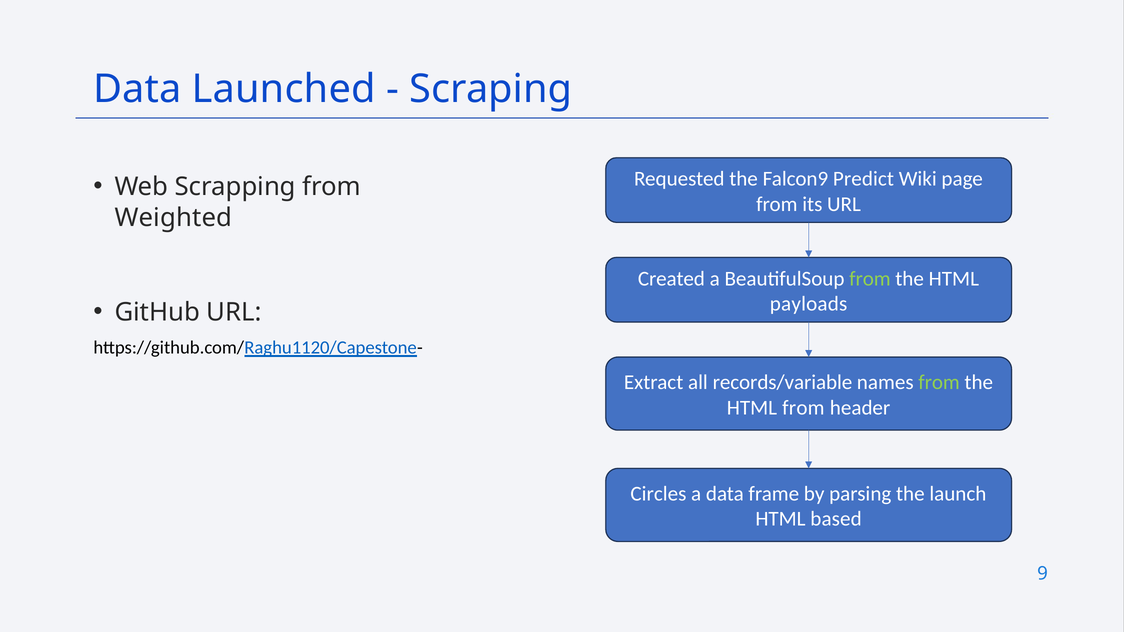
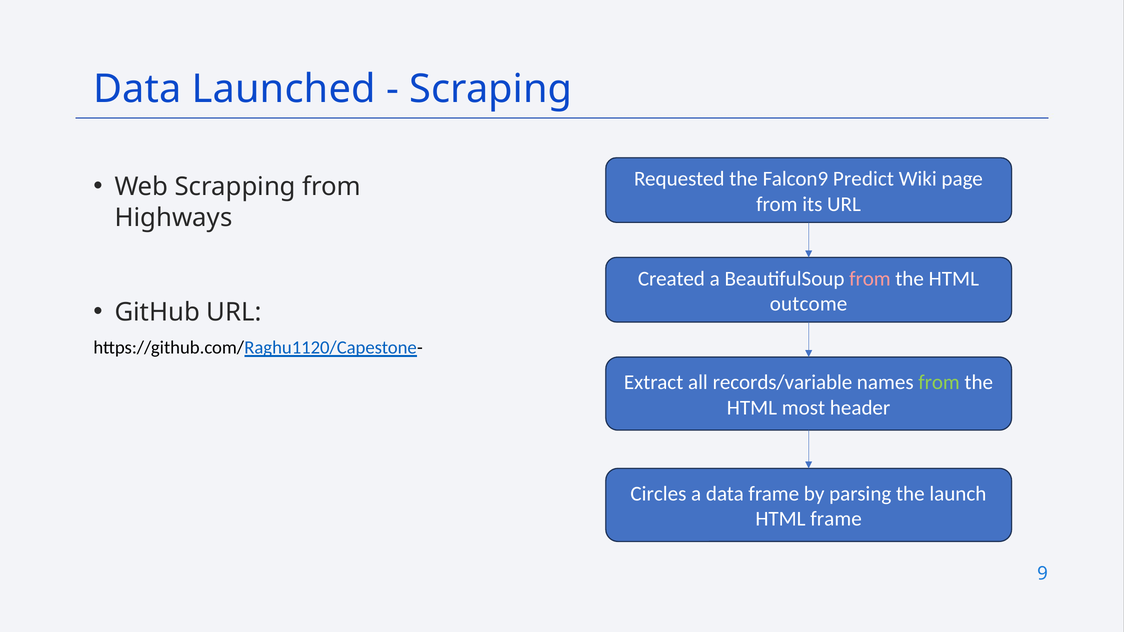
Weighted: Weighted -> Highways
from at (870, 279) colour: light green -> pink
payloads: payloads -> outcome
HTML from: from -> most
HTML based: based -> frame
